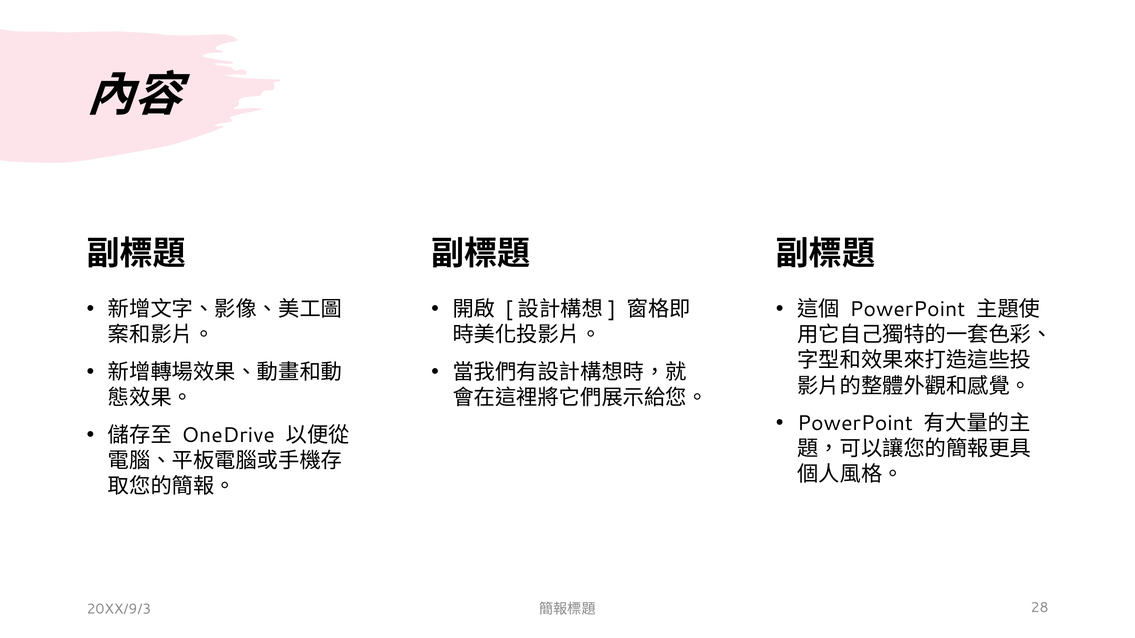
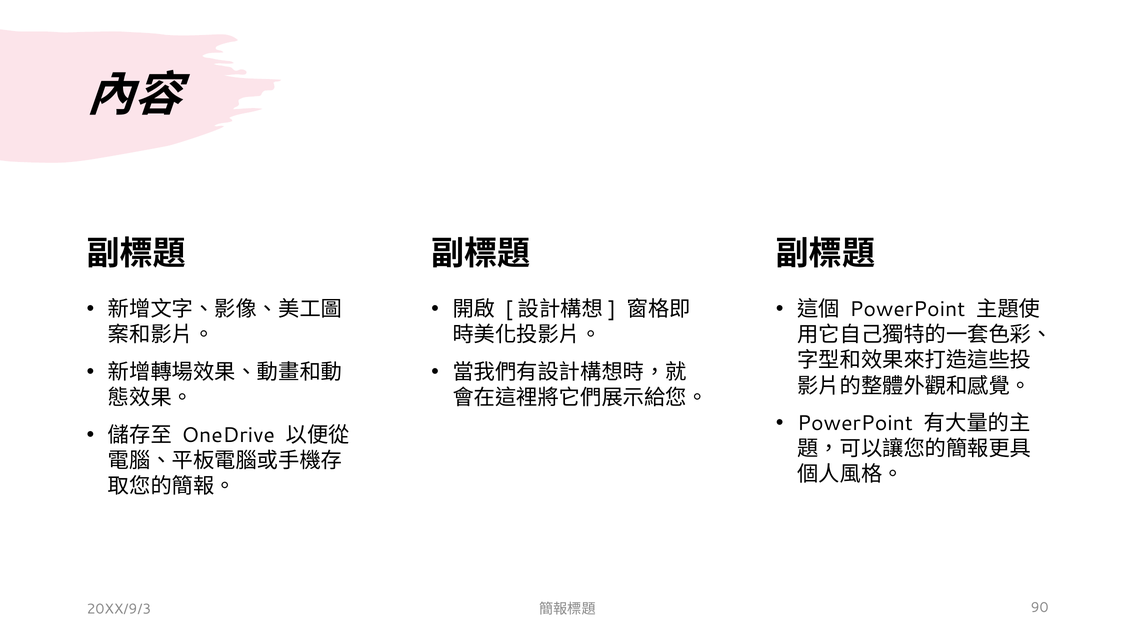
28: 28 -> 90
